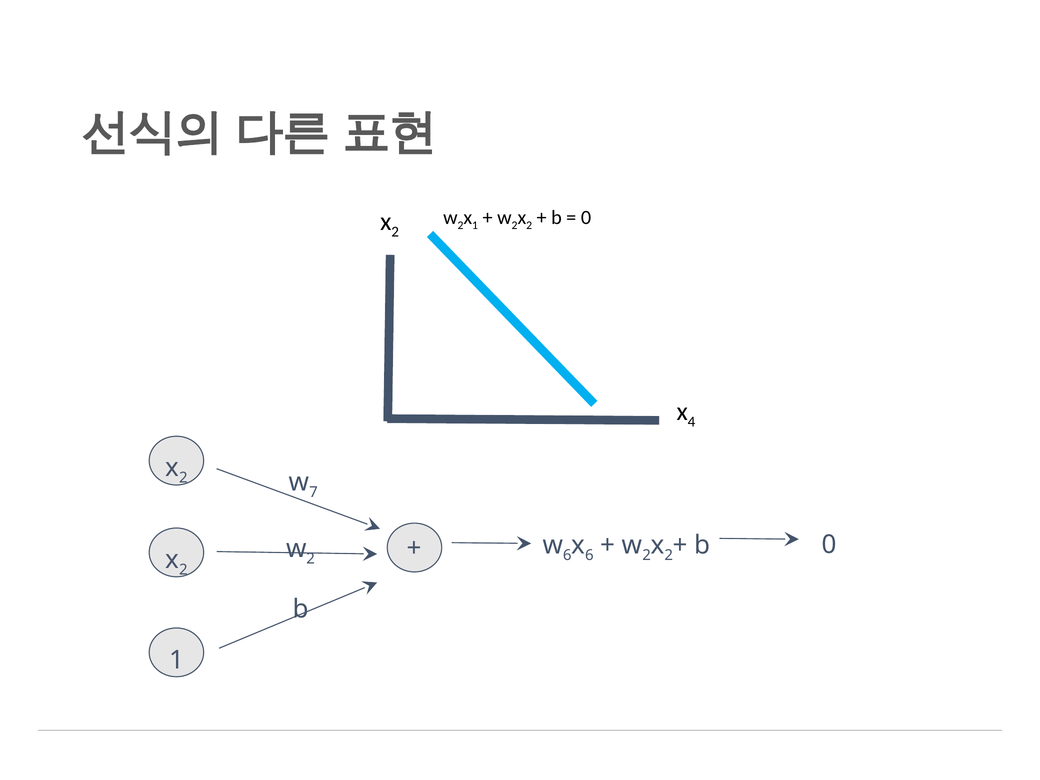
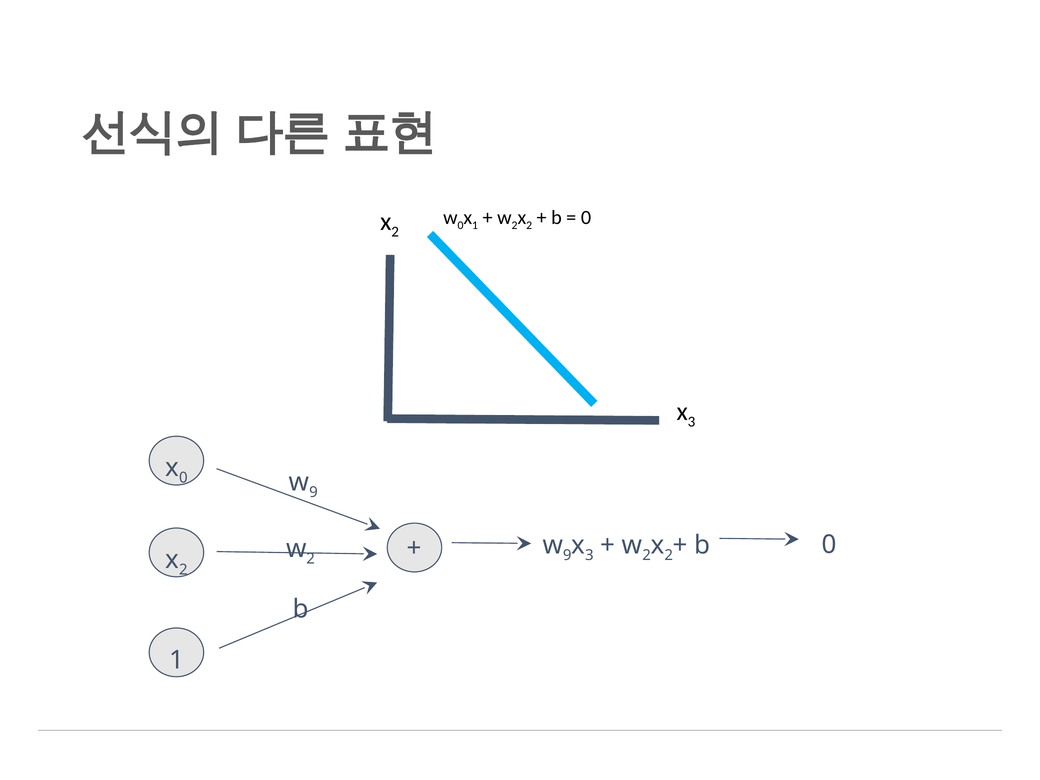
2 at (460, 225): 2 -> 0
4 at (692, 422): 4 -> 3
2 at (183, 478): 2 -> 0
7 at (313, 492): 7 -> 9
6 at (567, 555): 6 -> 9
6 at (589, 555): 6 -> 3
